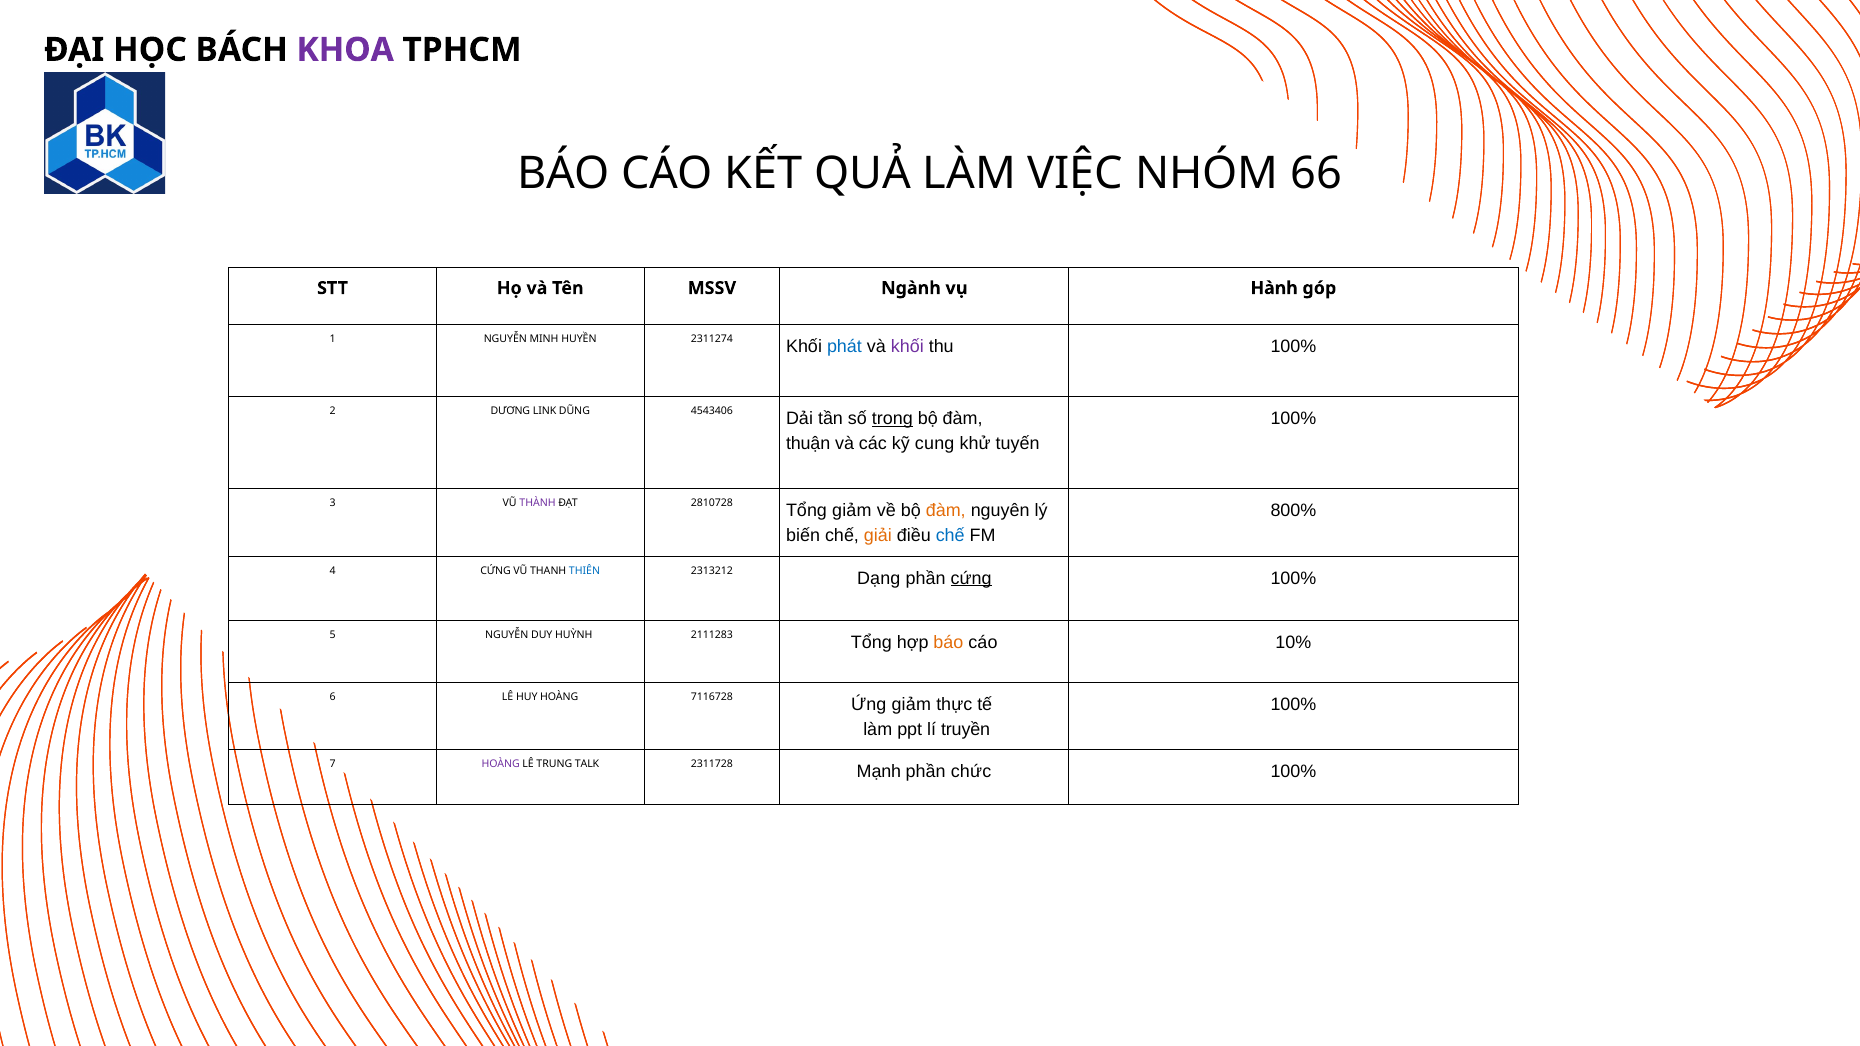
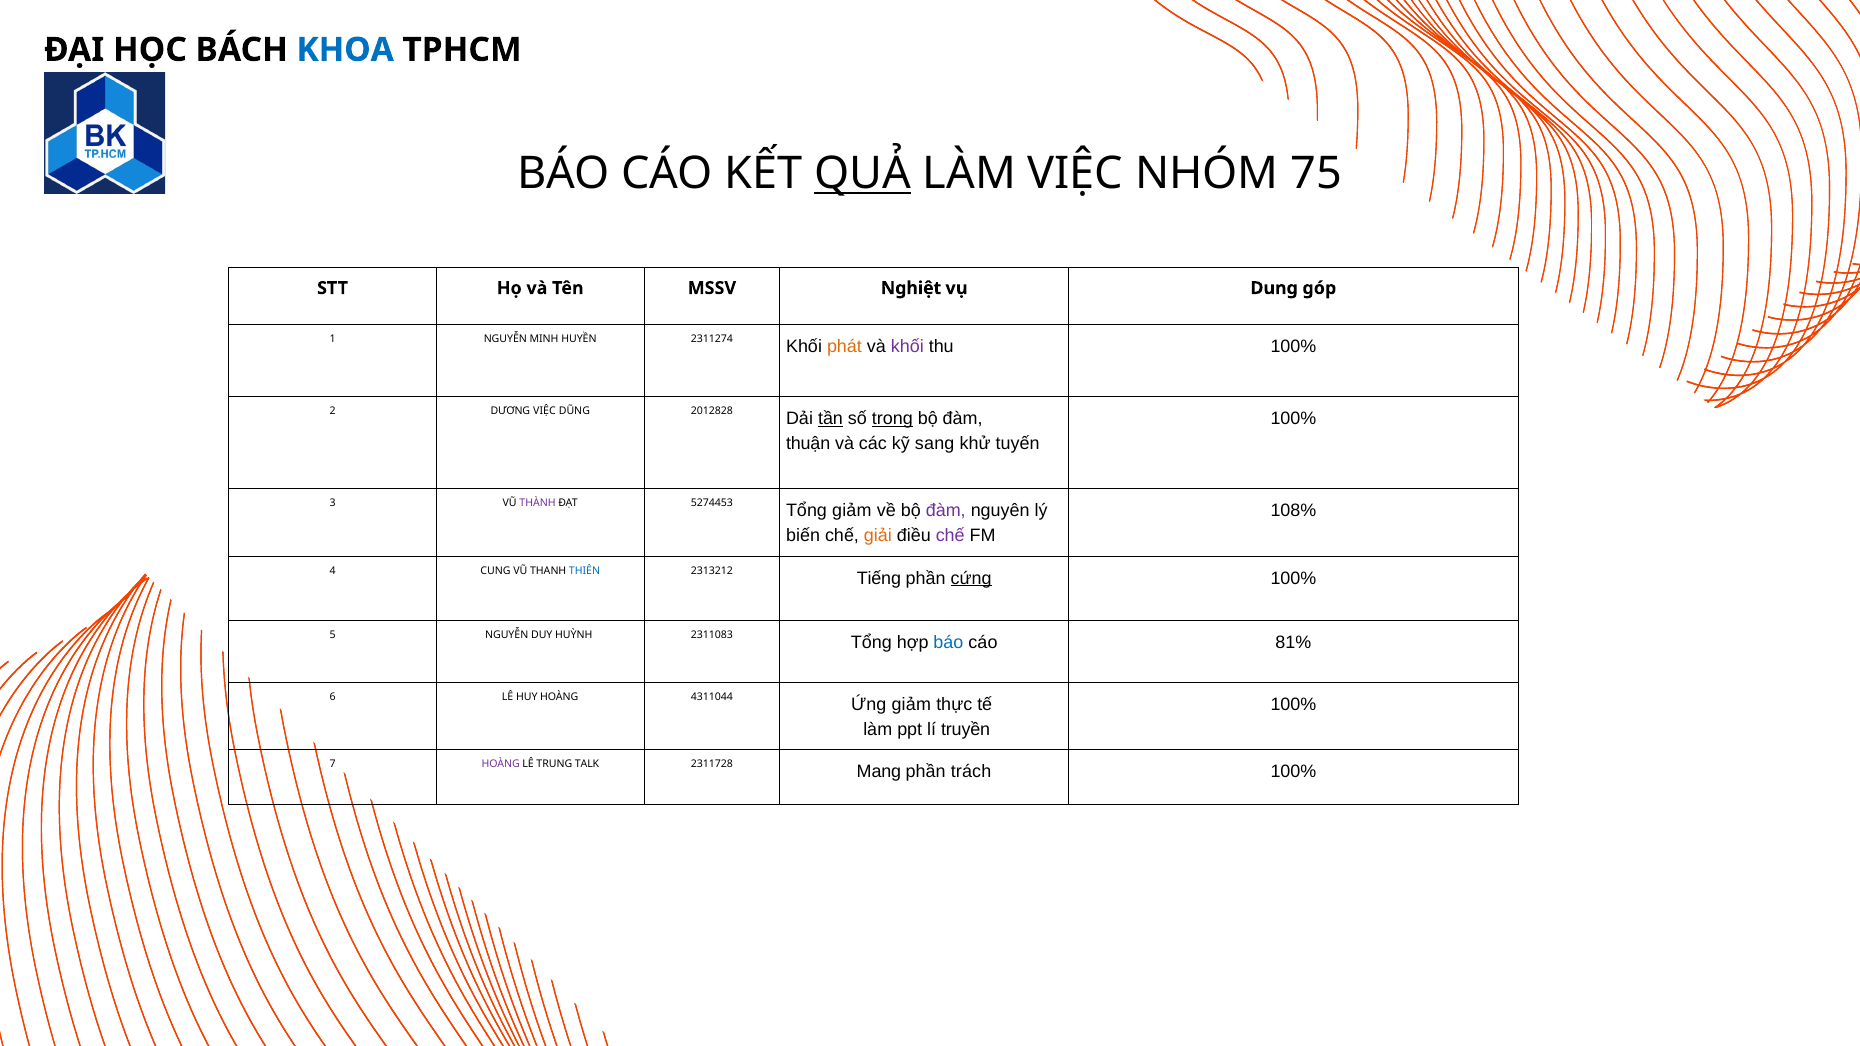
KHOA colour: purple -> blue
QUẢ underline: none -> present
66: 66 -> 75
Ngành: Ngành -> Nghiệt
Hành: Hành -> Dụng
phát colour: blue -> orange
DƯƠNG LINK: LINK -> VIỆC
4543406: 4543406 -> 2012828
tần underline: none -> present
cung: cung -> sang
2810728: 2810728 -> 5274453
đàm at (946, 510) colour: orange -> purple
800%: 800% -> 108%
chế at (950, 536) colour: blue -> purple
4 CỨNG: CỨNG -> CUNG
Dạng: Dạng -> Tiếng
2111283: 2111283 -> 2311083
báo at (948, 642) colour: orange -> blue
10%: 10% -> 81%
7116728: 7116728 -> 4311044
Mạnh: Mạnh -> Mang
chức: chức -> trách
